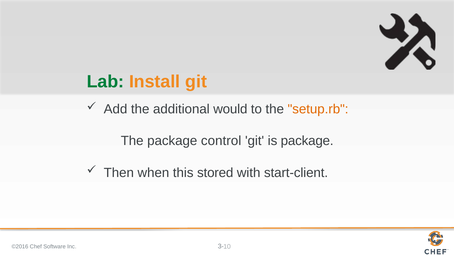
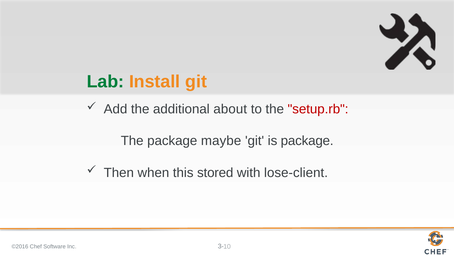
would: would -> about
setup.rb colour: orange -> red
control: control -> maybe
start-client: start-client -> lose-client
